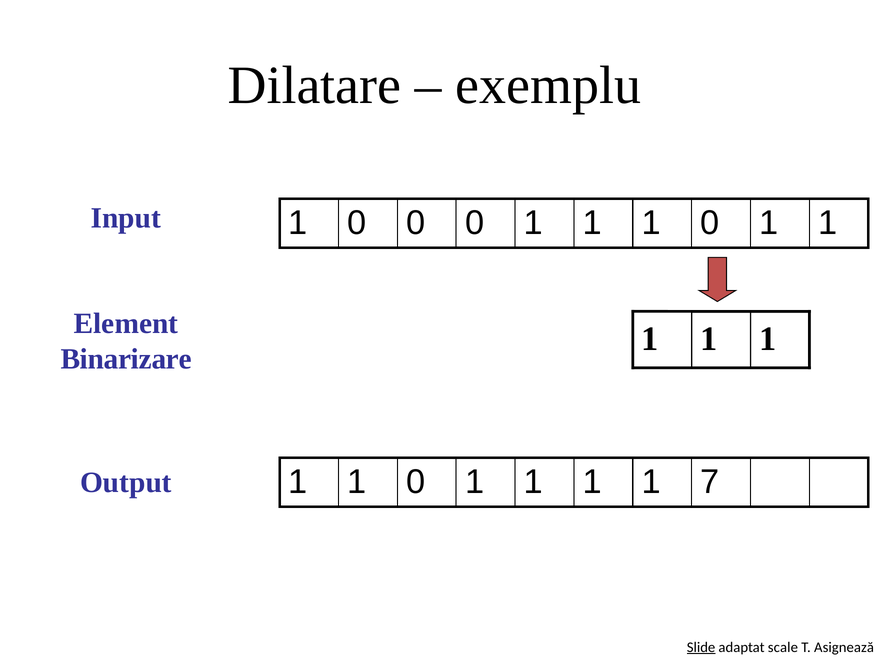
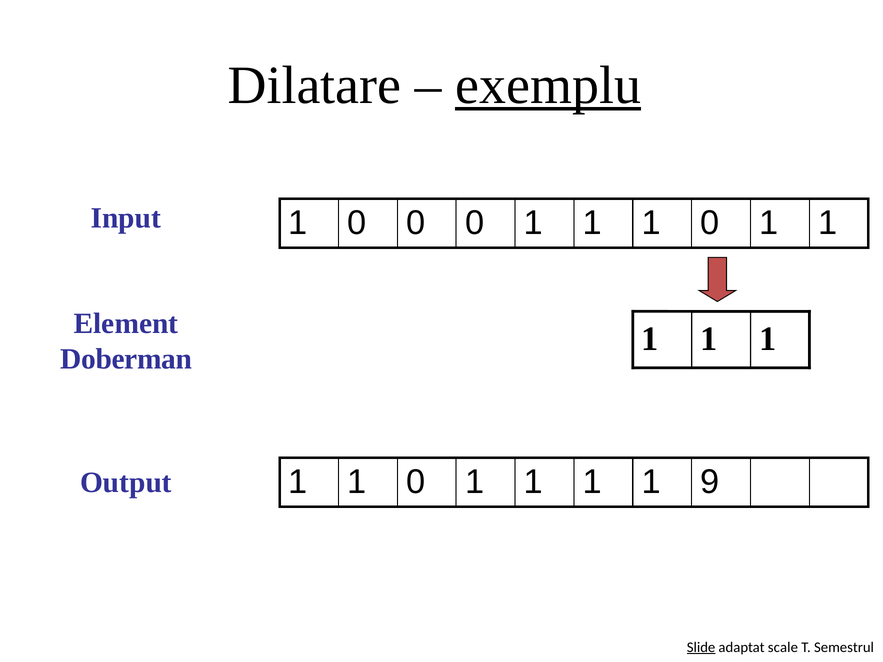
exemplu underline: none -> present
Binarizare: Binarizare -> Doberman
7: 7 -> 9
Asignează: Asignează -> Semestrul
